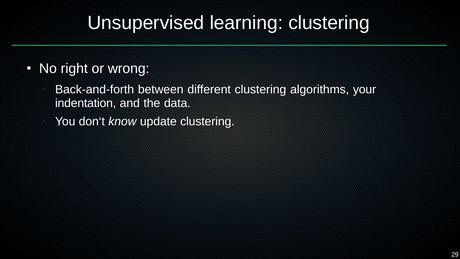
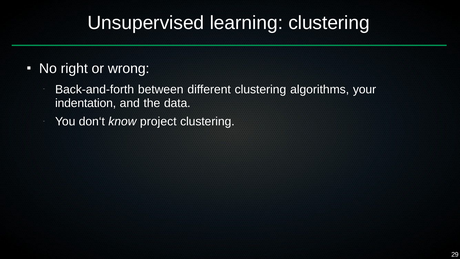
update: update -> project
